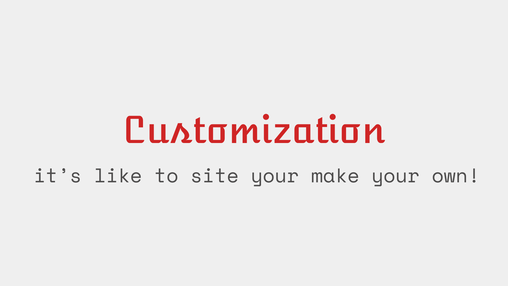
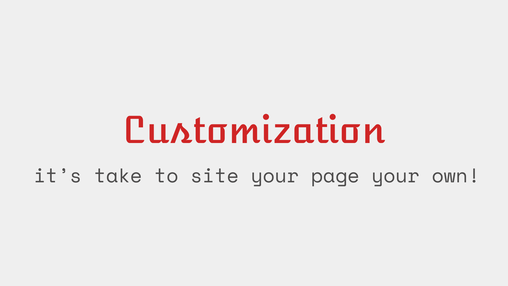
like: like -> take
make: make -> page
